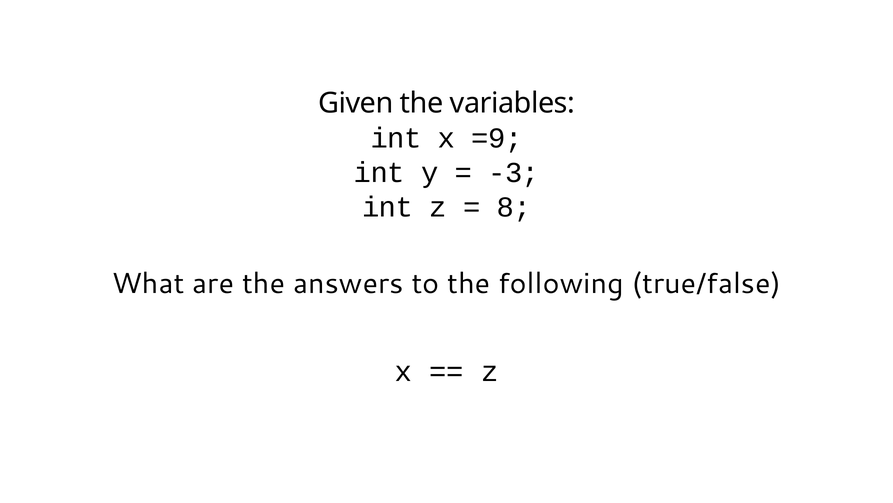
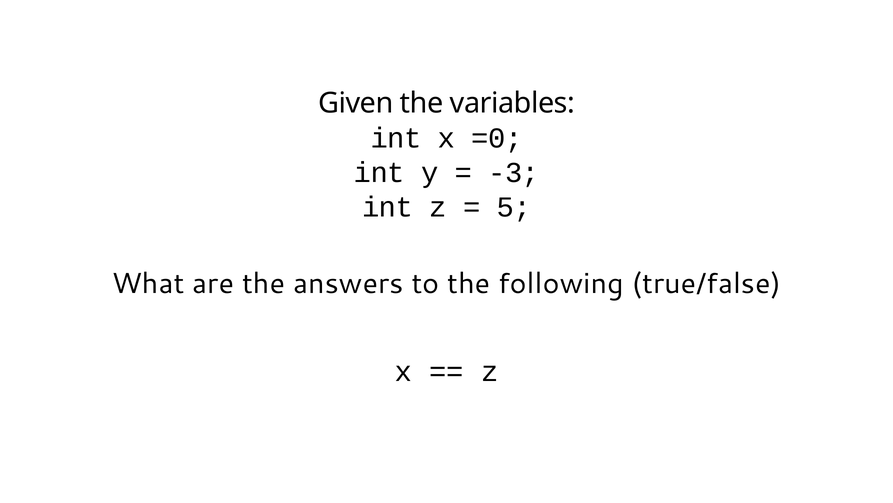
=9: =9 -> =0
8: 8 -> 5
